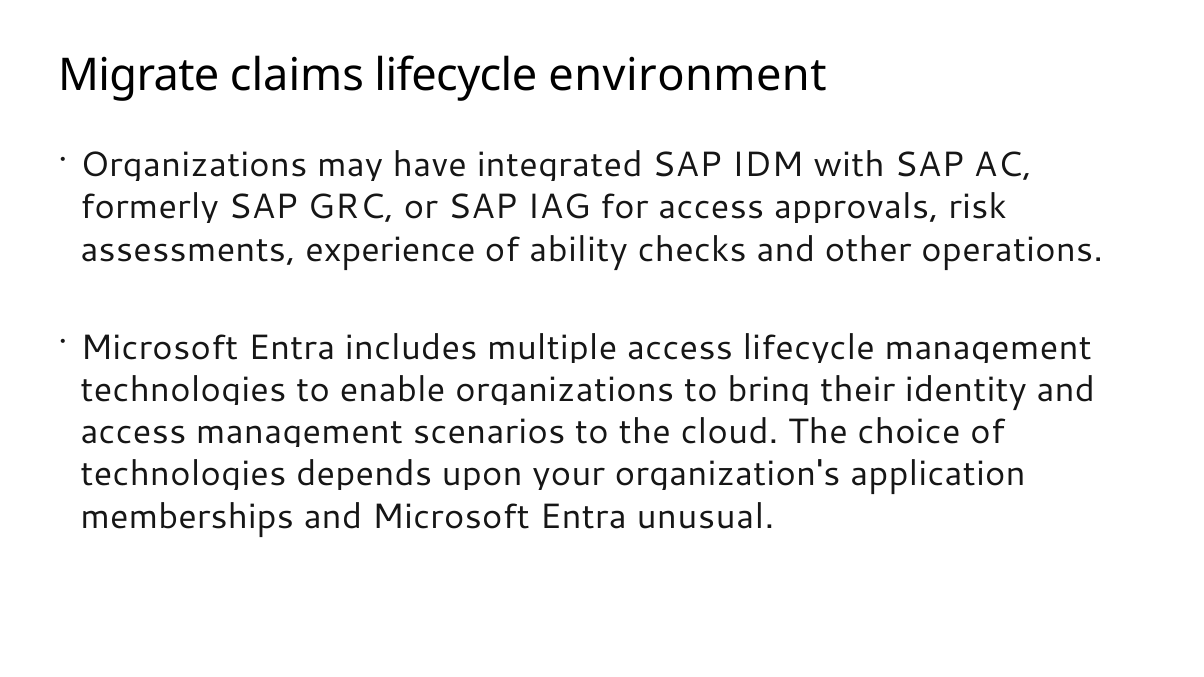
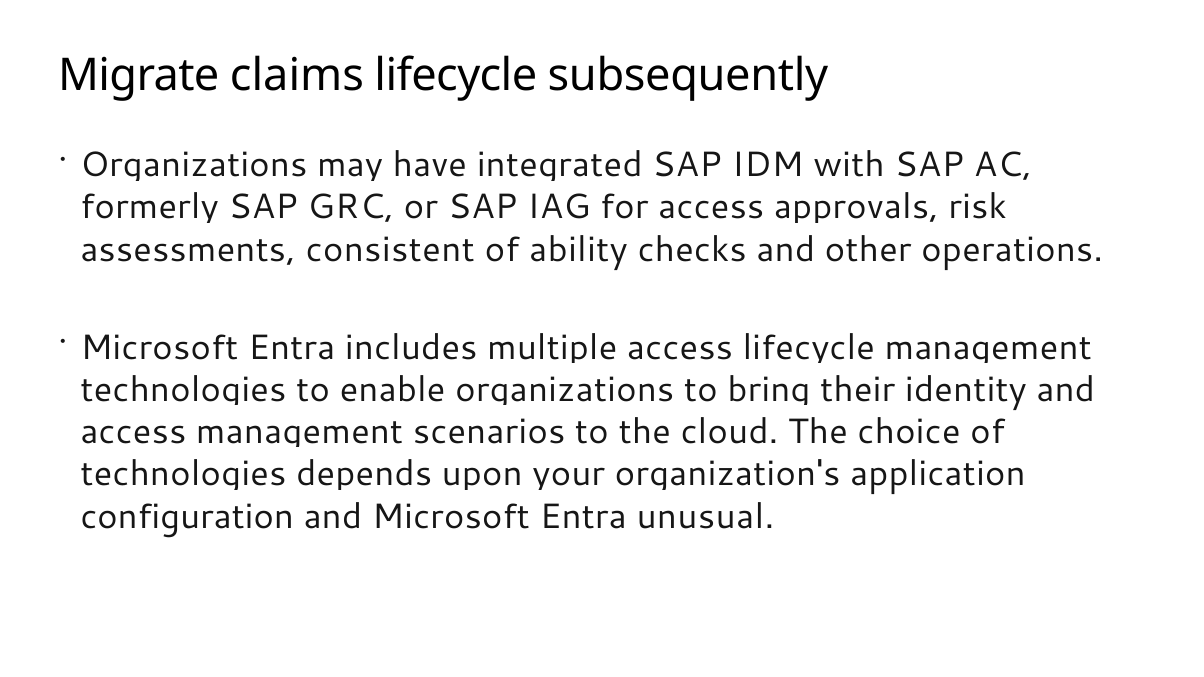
environment: environment -> subsequently
experience: experience -> consistent
memberships: memberships -> configuration
